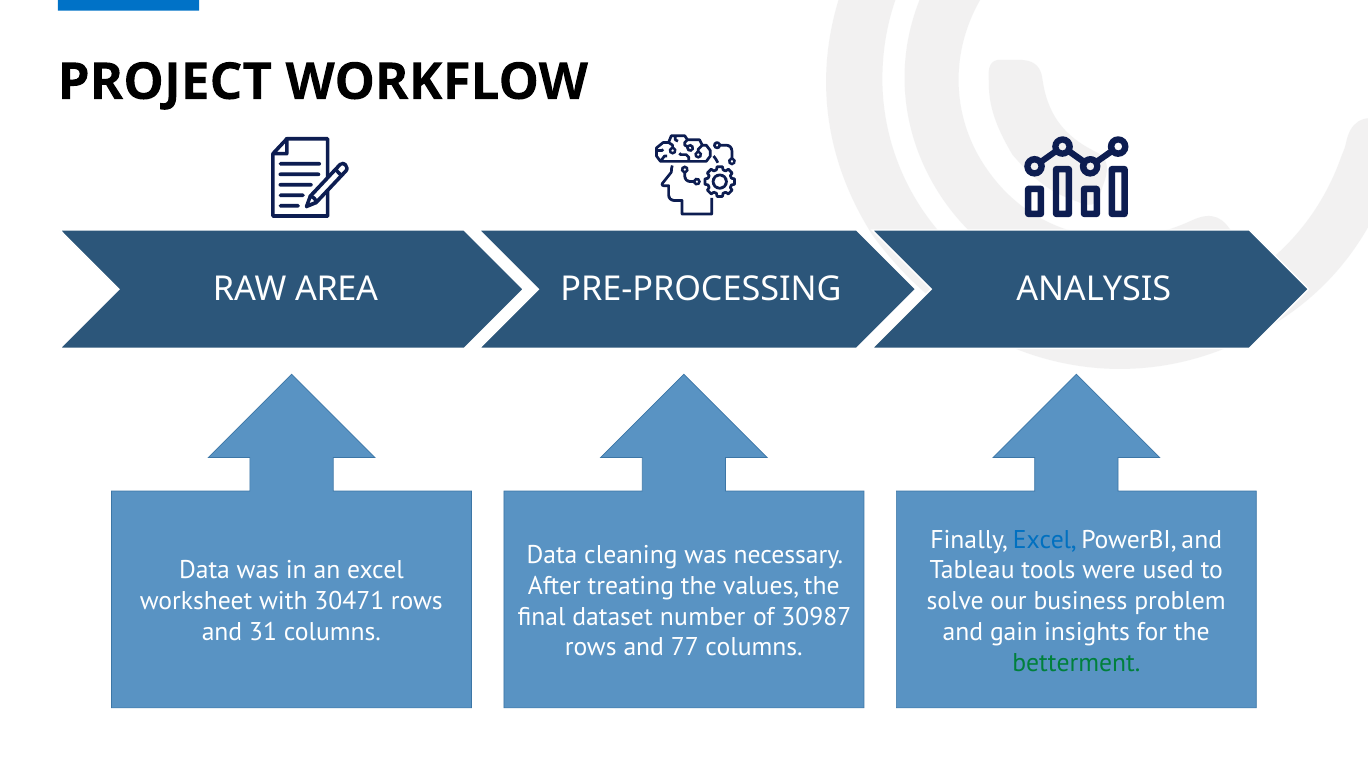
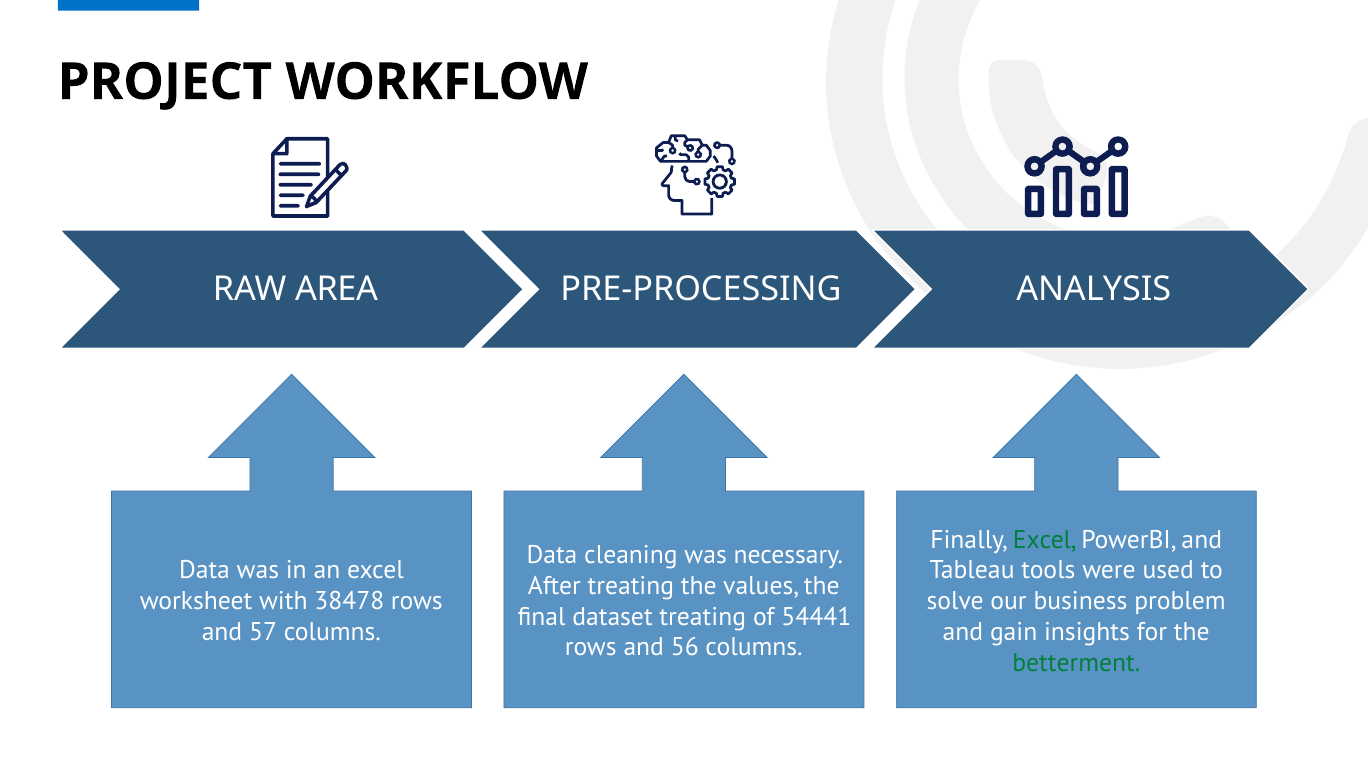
Excel at (1045, 539) colour: blue -> green
30471: 30471 -> 38478
dataset number: number -> treating
30987: 30987 -> 54441
31: 31 -> 57
77: 77 -> 56
